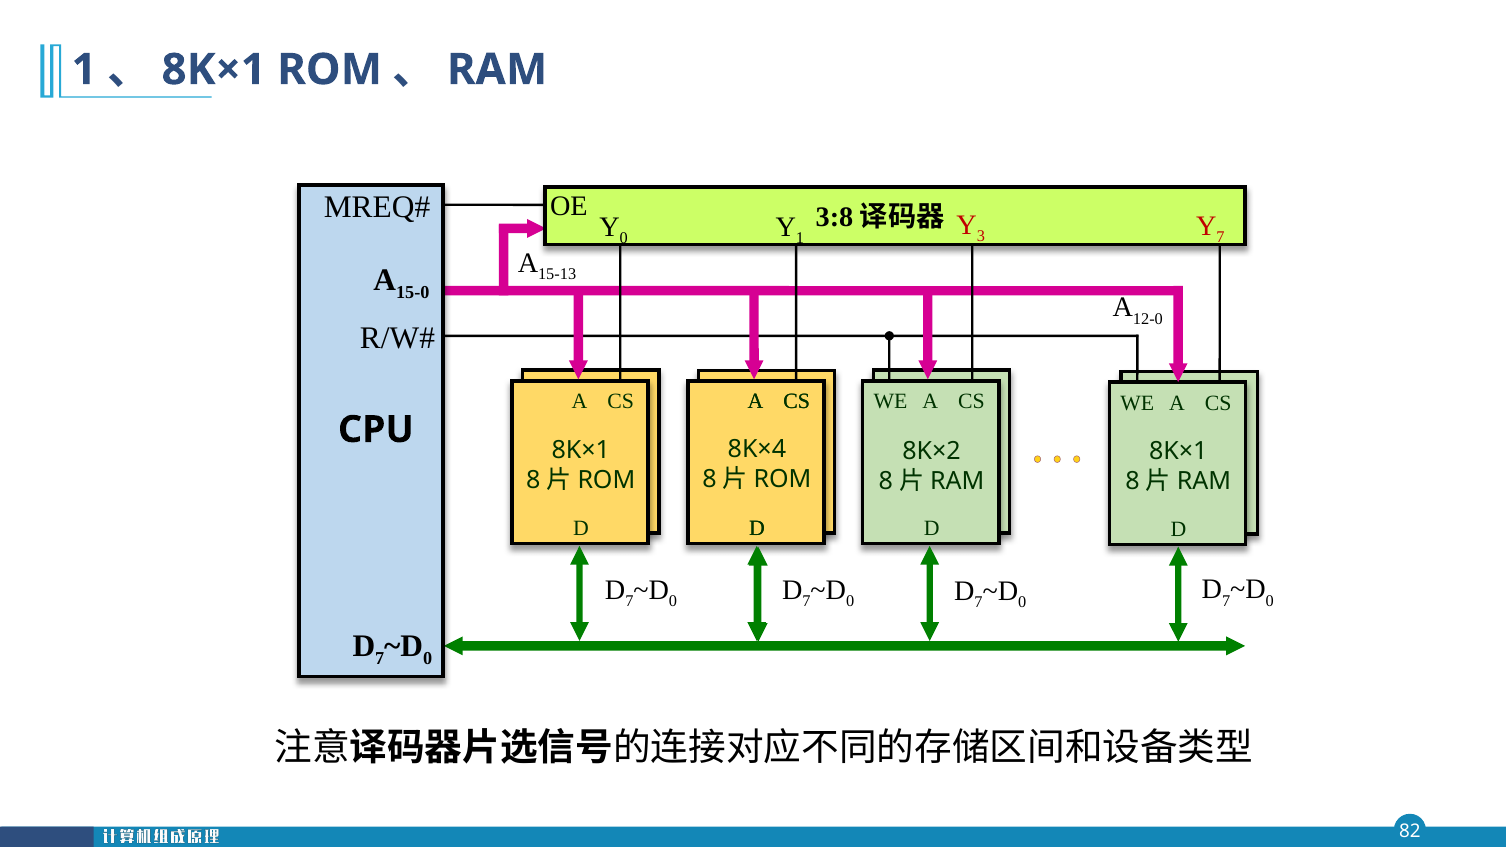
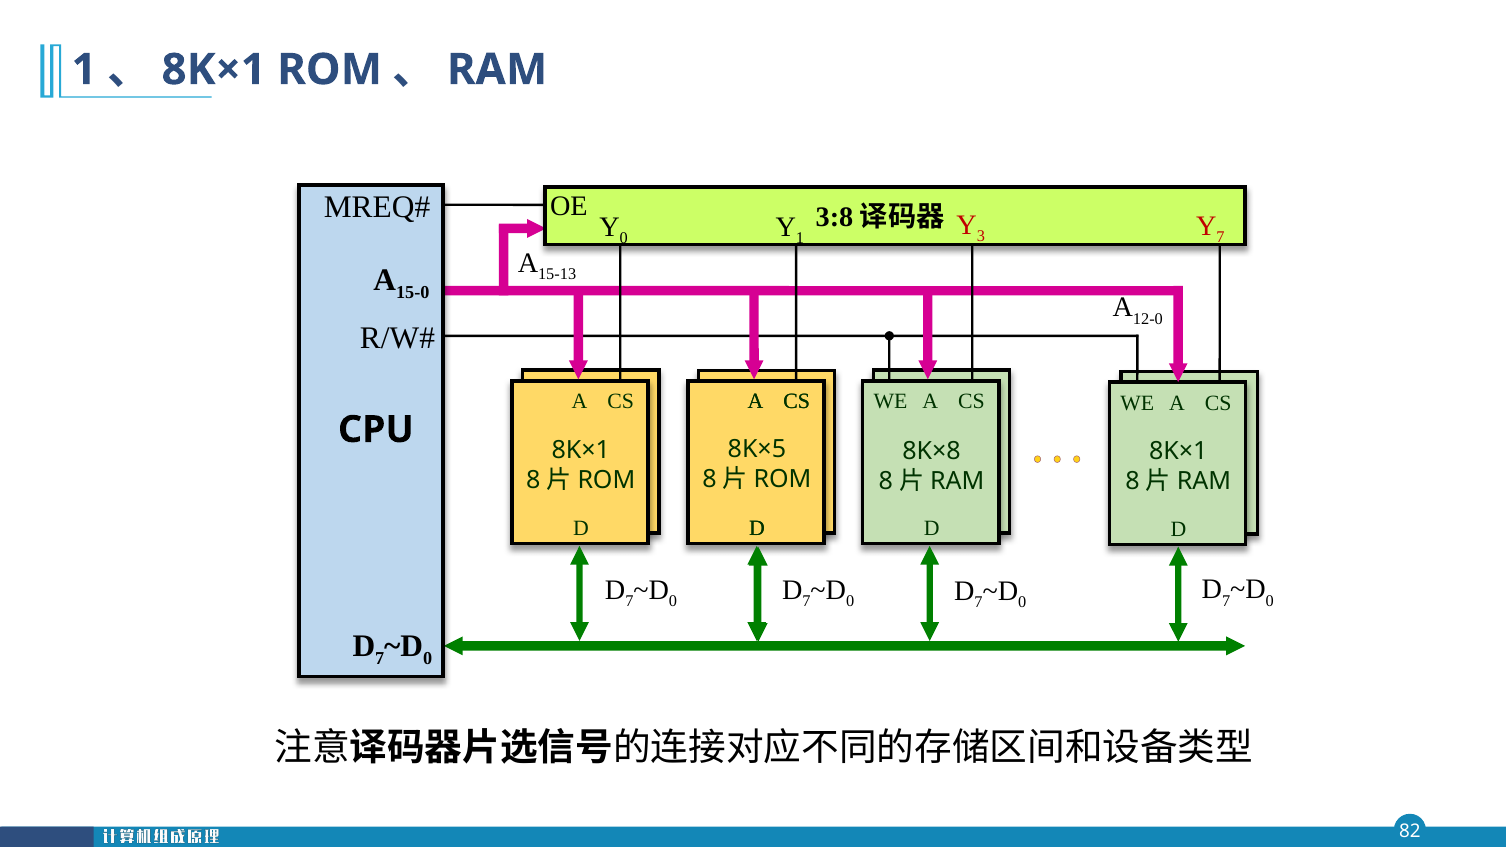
8K×4: 8K×4 -> 8K×5
8K×2: 8K×2 -> 8K×8
